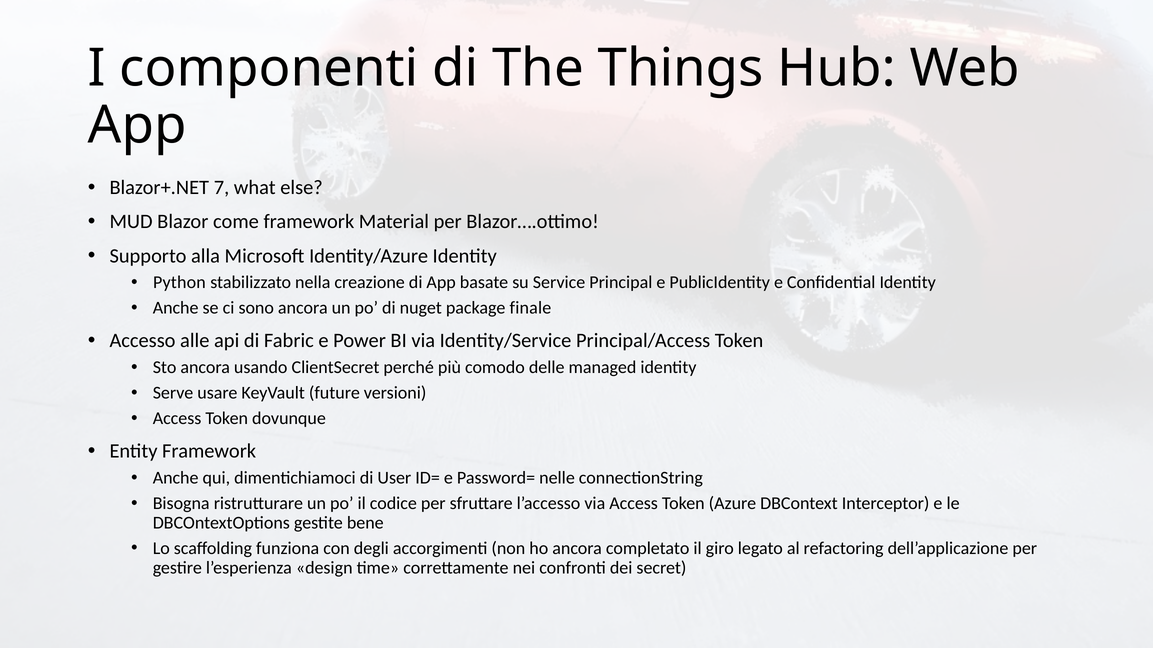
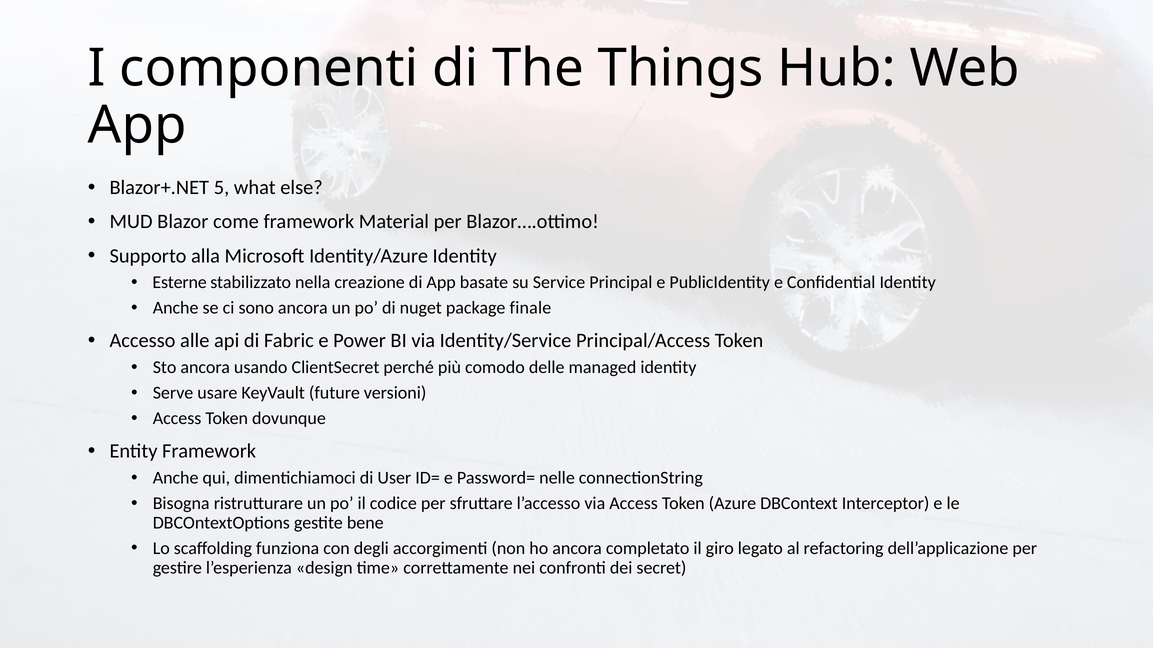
7: 7 -> 5
Python: Python -> Esterne
